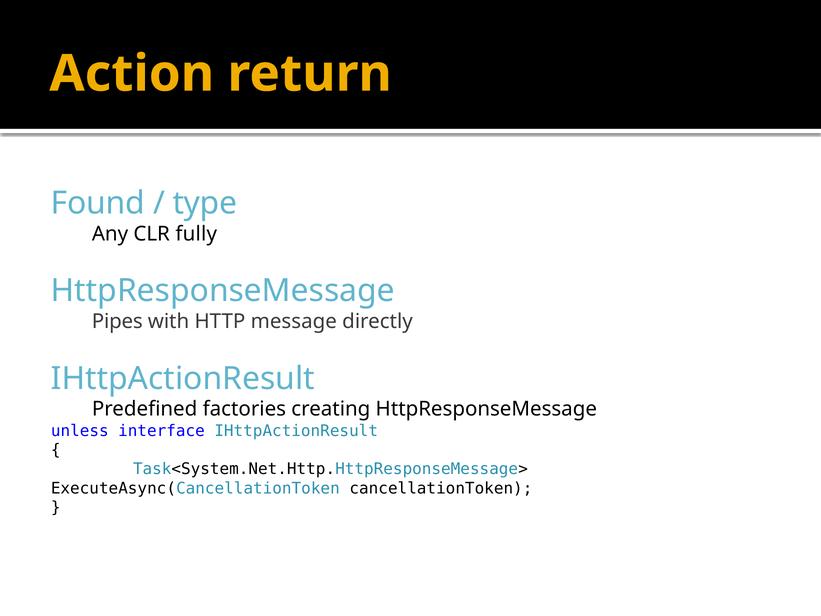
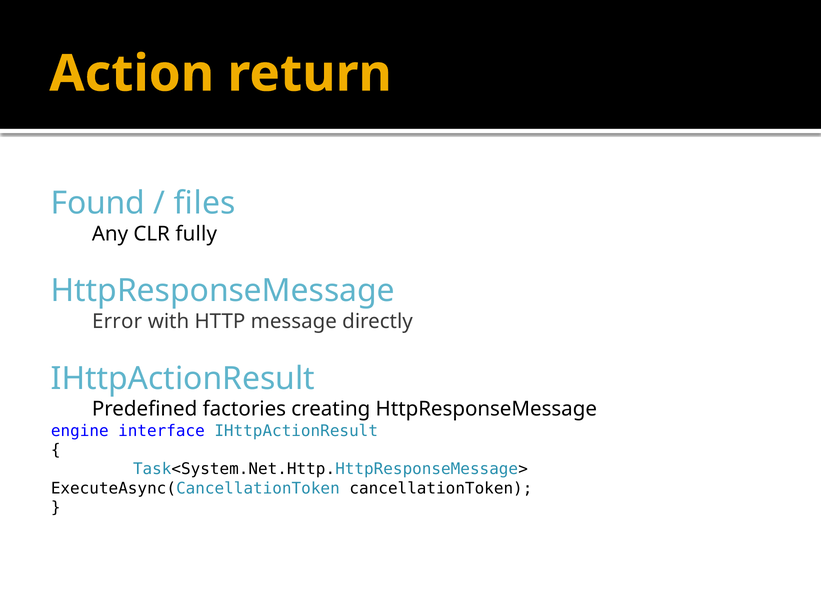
type: type -> files
Pipes: Pipes -> Error
unless: unless -> engine
